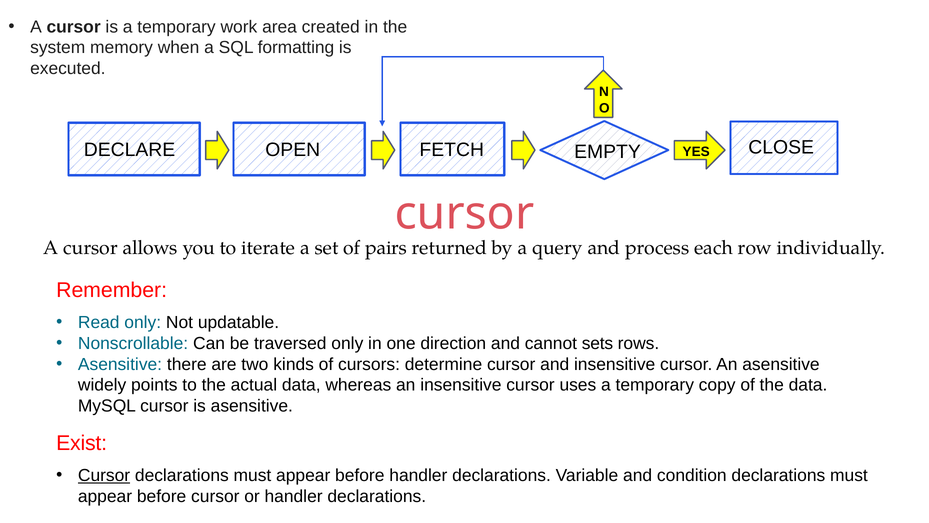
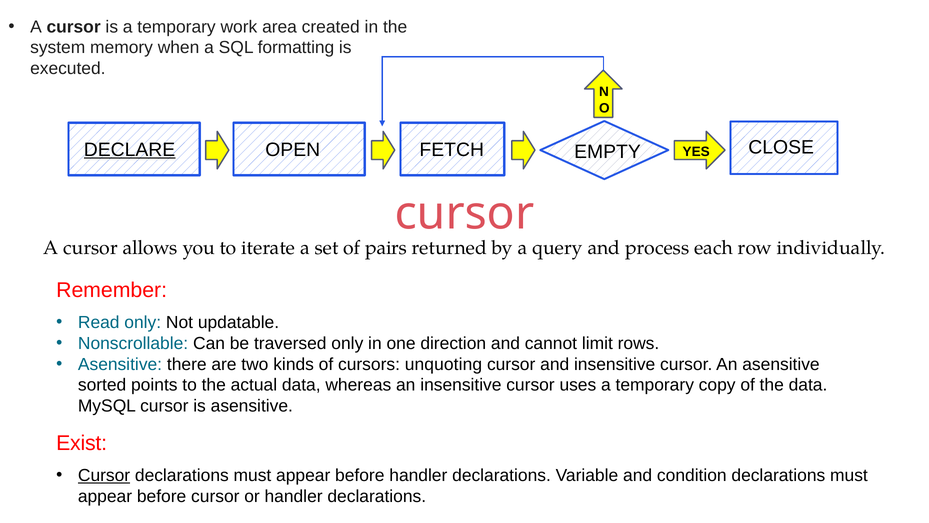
DECLARE underline: none -> present
sets: sets -> limit
determine: determine -> unquoting
widely: widely -> sorted
